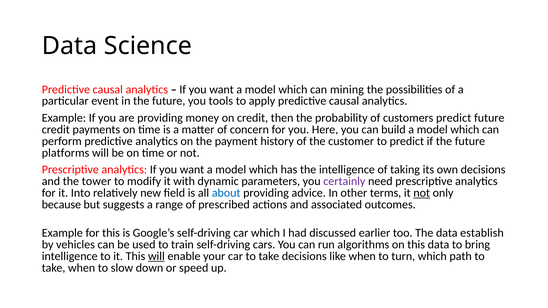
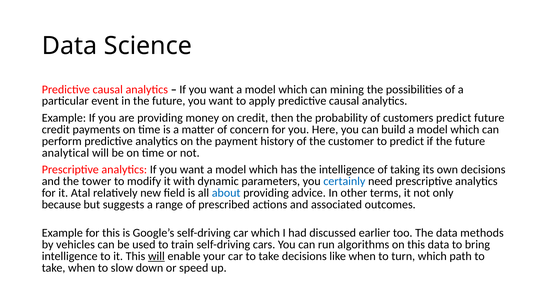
future you tools: tools -> want
platforms: platforms -> analytical
certainly colour: purple -> blue
Into: Into -> Atal
not at (422, 193) underline: present -> none
establish: establish -> methods
